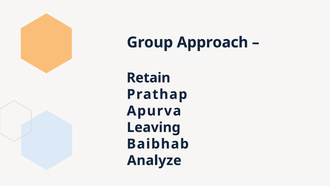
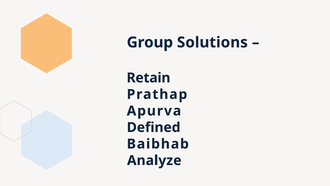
Approach: Approach -> Solutions
Leaving: Leaving -> Defined
